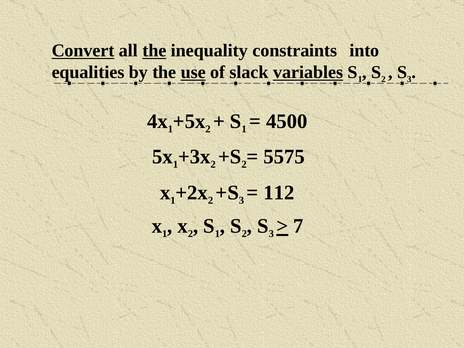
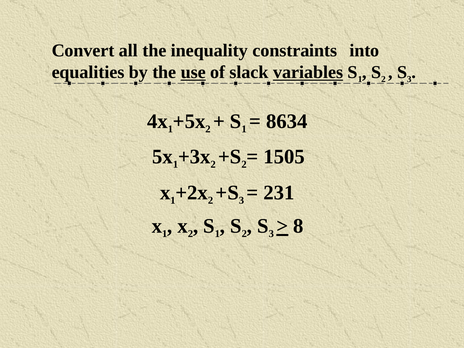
Convert underline: present -> none
the at (154, 51) underline: present -> none
4500: 4500 -> 8634
5575: 5575 -> 1505
112: 112 -> 231
7: 7 -> 8
